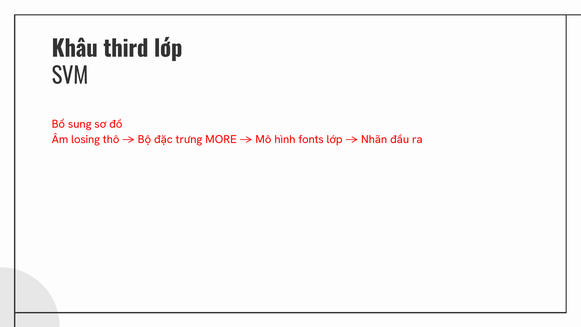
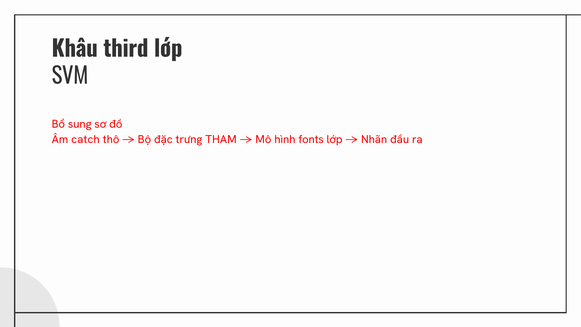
losing: losing -> catch
MORE: MORE -> THAM
